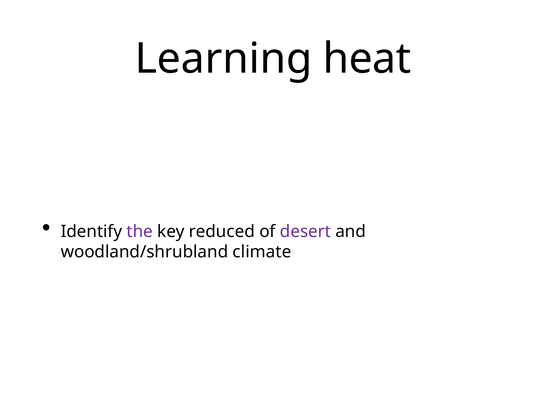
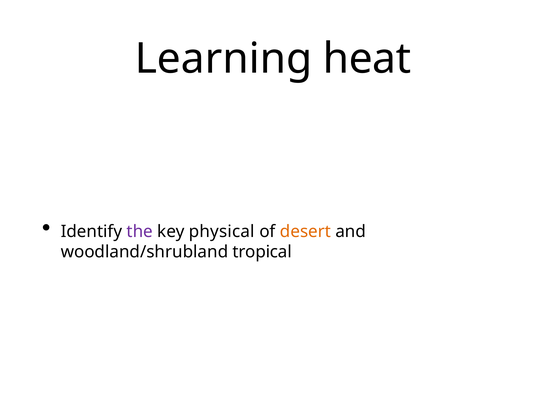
reduced: reduced -> physical
desert colour: purple -> orange
climate: climate -> tropical
